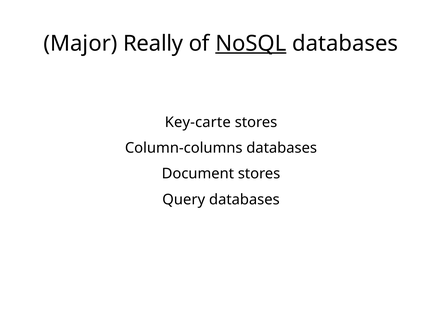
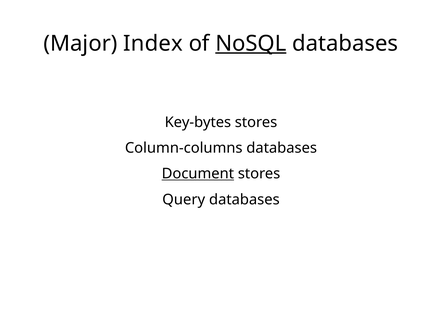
Really: Really -> Index
Key-carte: Key-carte -> Key-bytes
Document underline: none -> present
